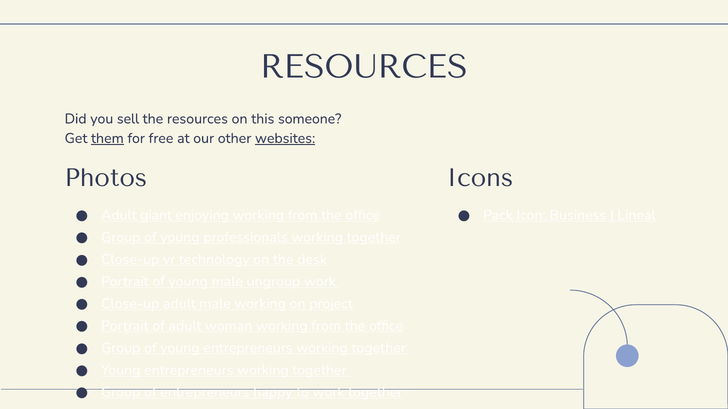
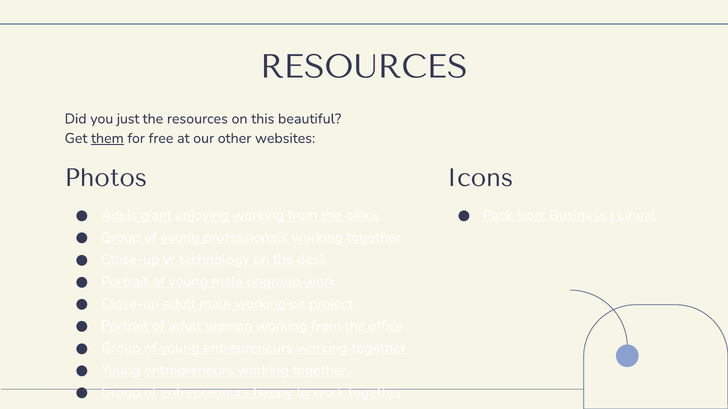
sell: sell -> just
someone: someone -> beautiful
websites underline: present -> none
